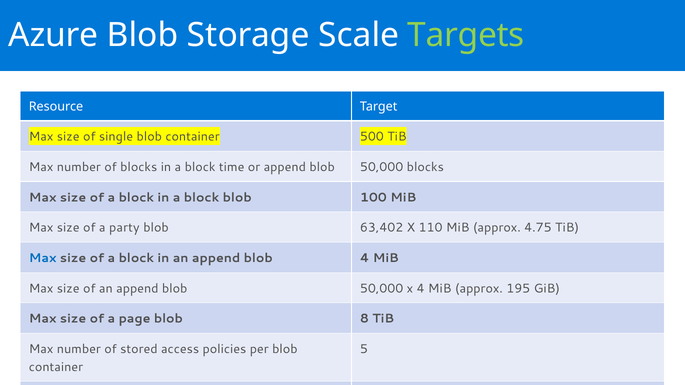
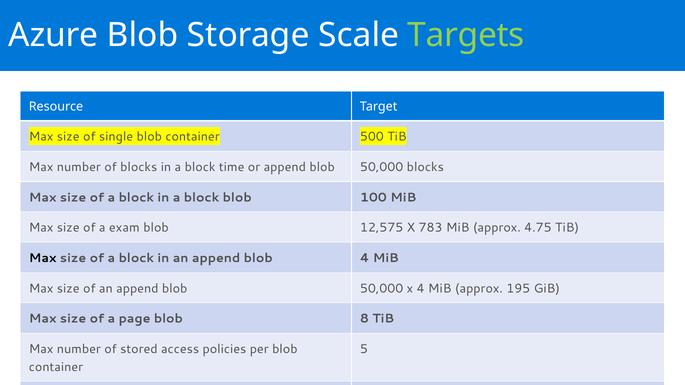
party: party -> exam
63,402: 63,402 -> 12,575
110: 110 -> 783
Max at (43, 258) colour: blue -> black
